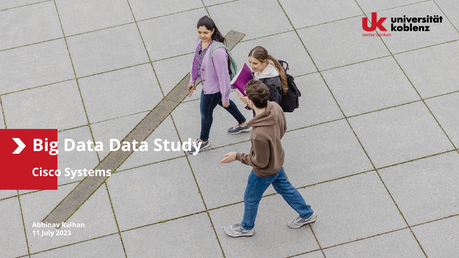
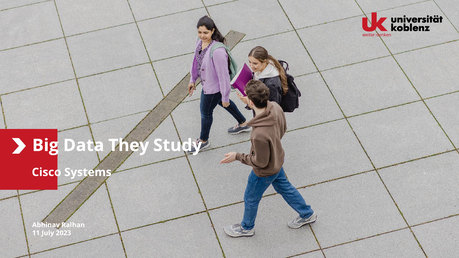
Data Data: Data -> They
